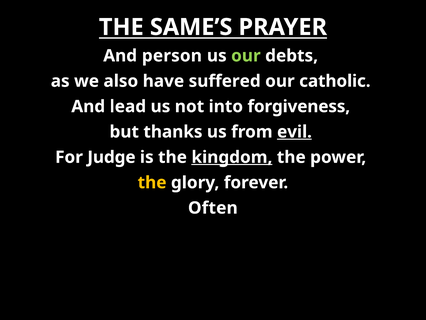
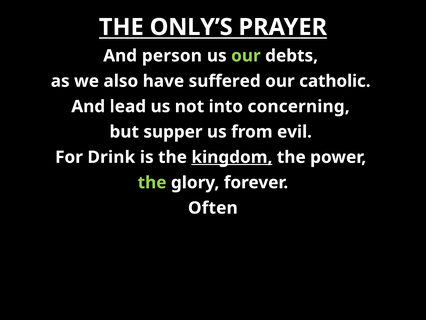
SAME’S: SAME’S -> ONLY’S
forgiveness: forgiveness -> concerning
thanks: thanks -> supper
evil underline: present -> none
Judge: Judge -> Drink
the at (152, 182) colour: yellow -> light green
